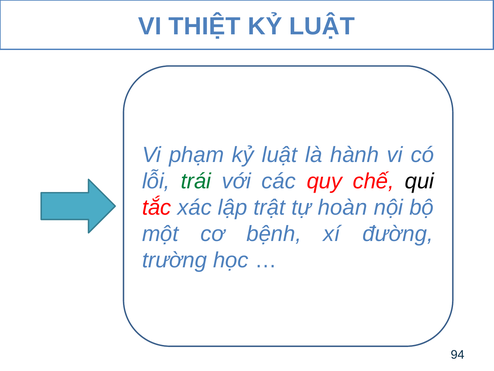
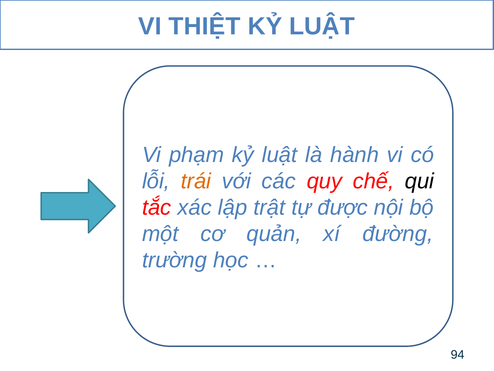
trái colour: green -> orange
hoàn: hoàn -> được
bệnh: bệnh -> quản
